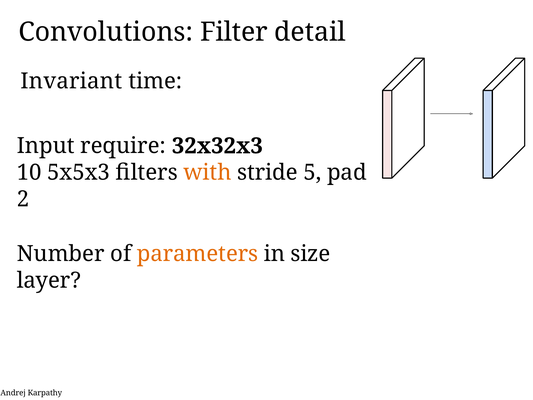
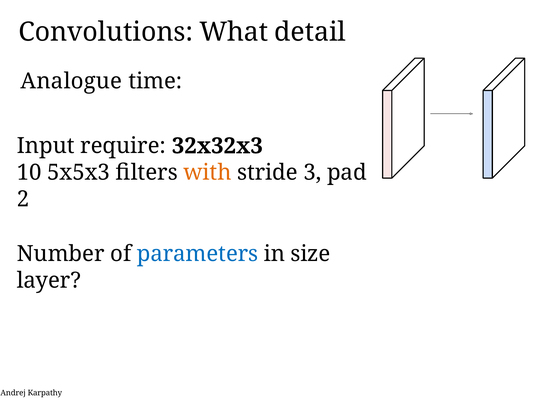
Filter: Filter -> What
Invariant: Invariant -> Analogue
5: 5 -> 3
parameters colour: orange -> blue
